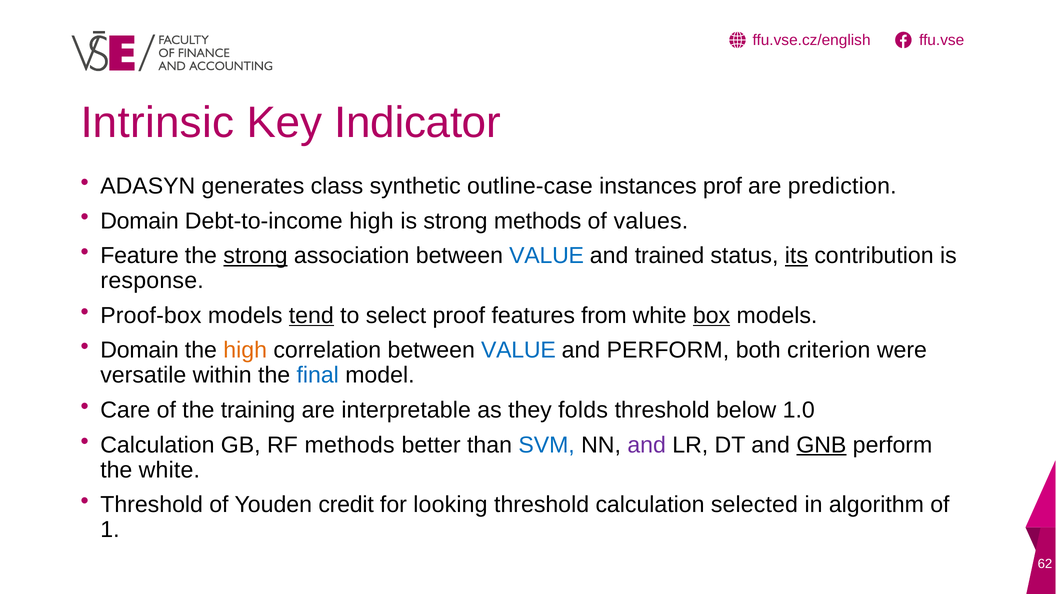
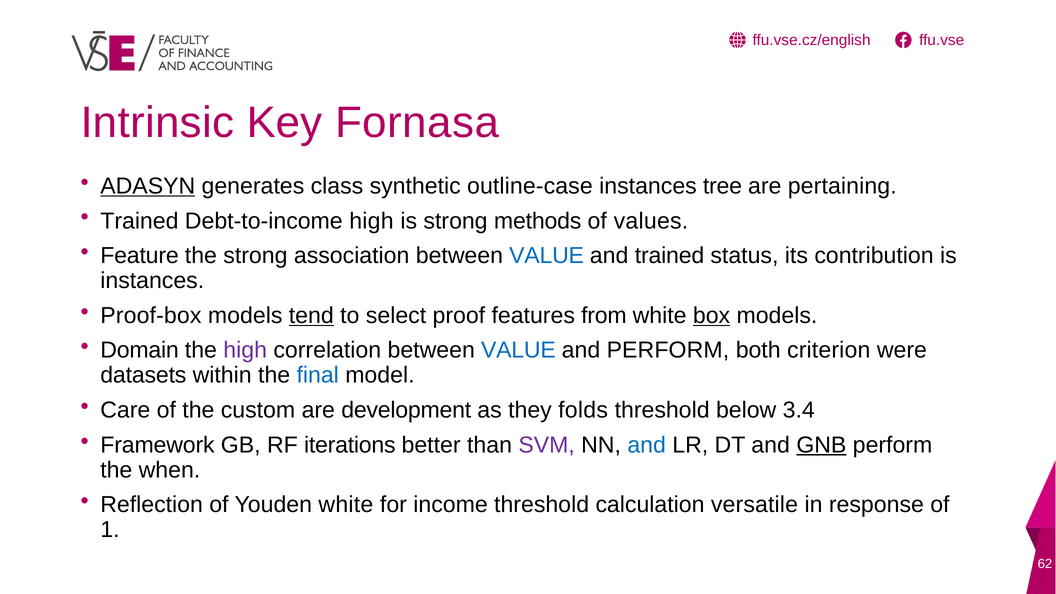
Indicator: Indicator -> Fornasa
ADASYN underline: none -> present
prof: prof -> tree
prediction: prediction -> pertaining
Domain at (140, 221): Domain -> Trained
strong at (255, 256) underline: present -> none
its underline: present -> none
response at (152, 281): response -> instances
high at (245, 350) colour: orange -> purple
versatile: versatile -> datasets
training: training -> custom
interpretable: interpretable -> development
1.0: 1.0 -> 3.4
Calculation at (157, 445): Calculation -> Framework
RF methods: methods -> iterations
SVM colour: blue -> purple
and at (647, 445) colour: purple -> blue
the white: white -> when
Threshold at (152, 505): Threshold -> Reflection
Youden credit: credit -> white
looking: looking -> income
selected: selected -> versatile
algorithm: algorithm -> response
